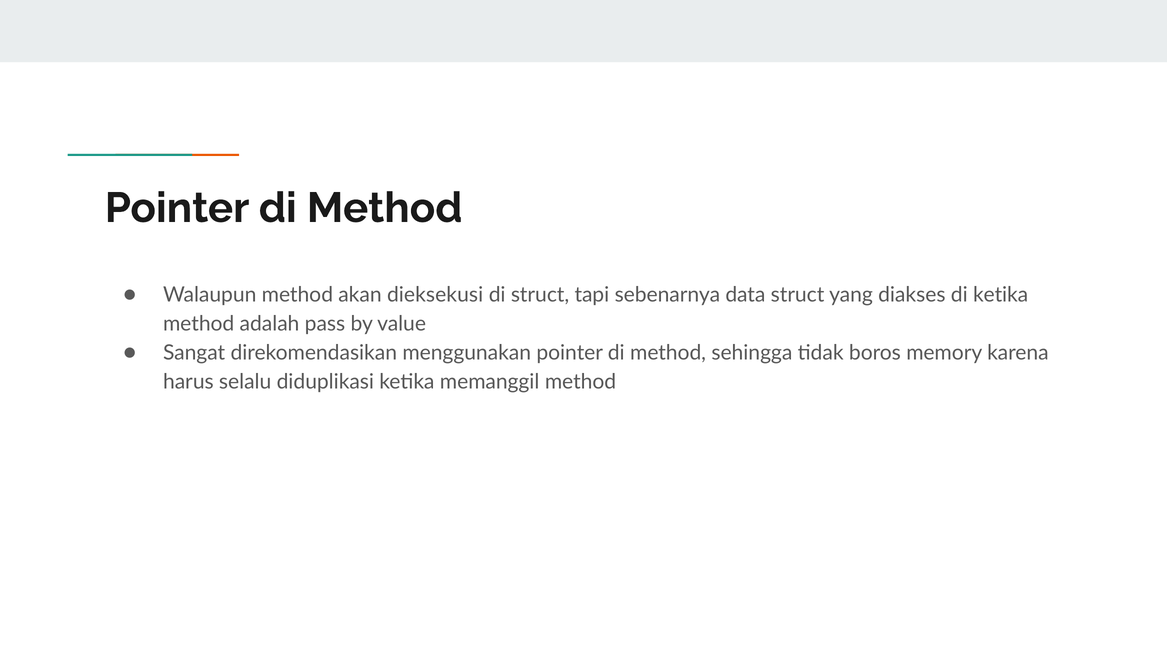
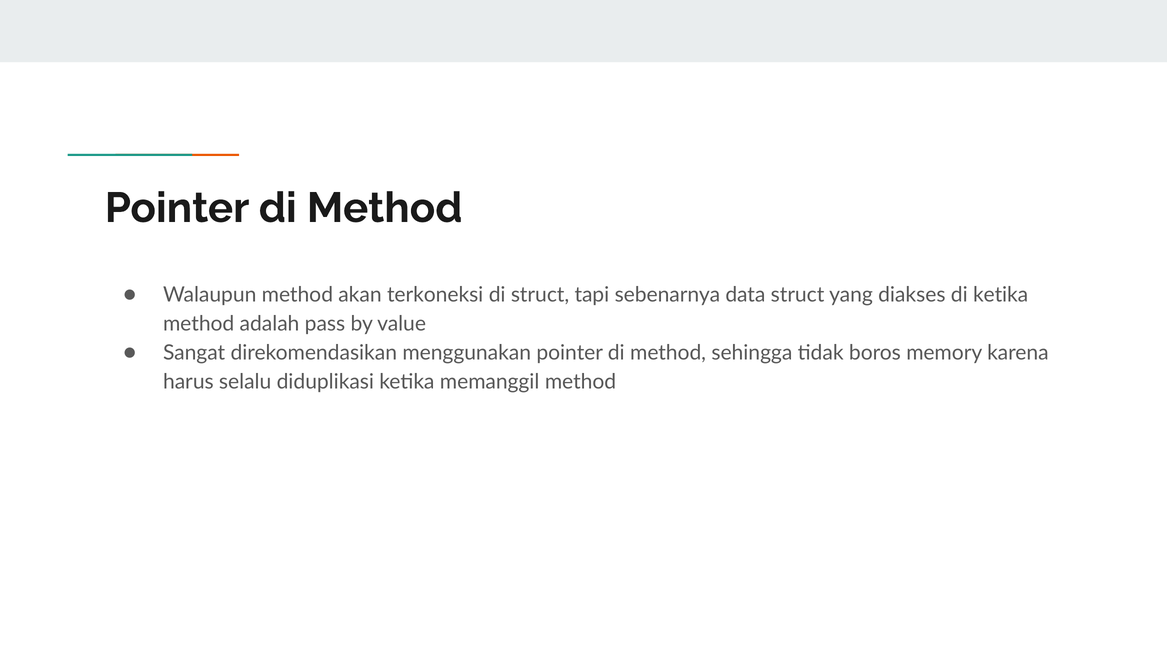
dieksekusi: dieksekusi -> terkoneksi
